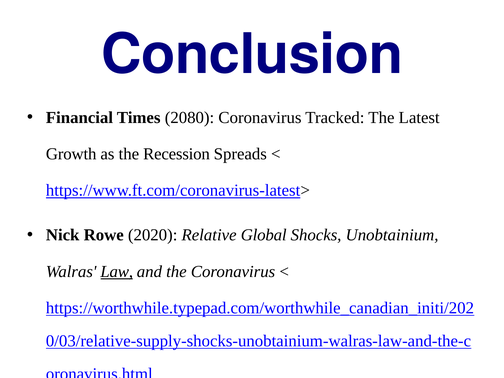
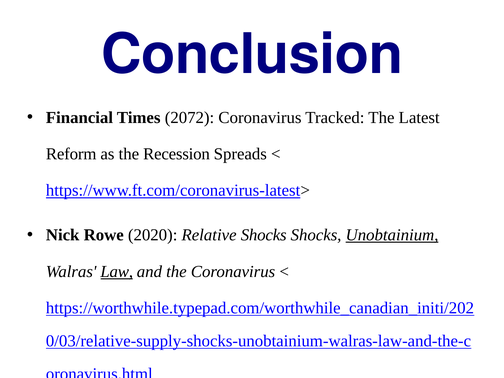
2080: 2080 -> 2072
Growth: Growth -> Reform
Relative Global: Global -> Shocks
Unobtainium underline: none -> present
